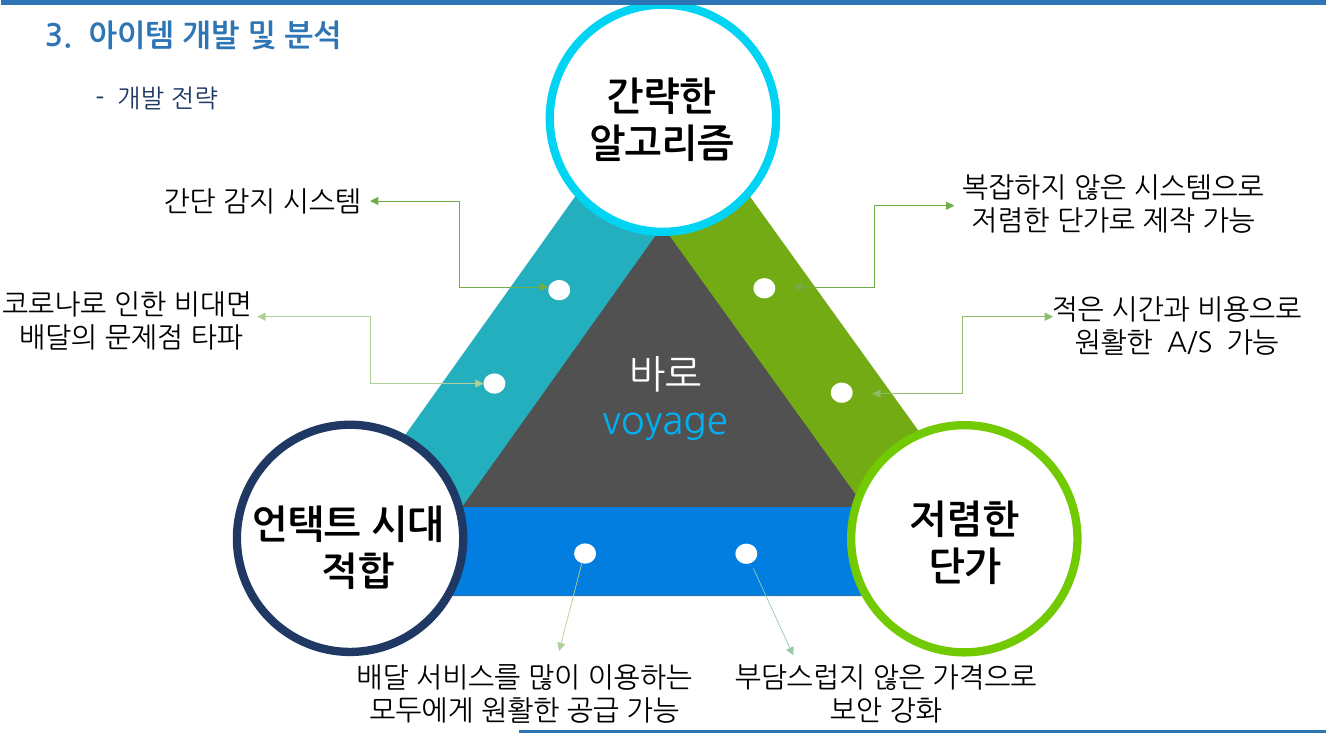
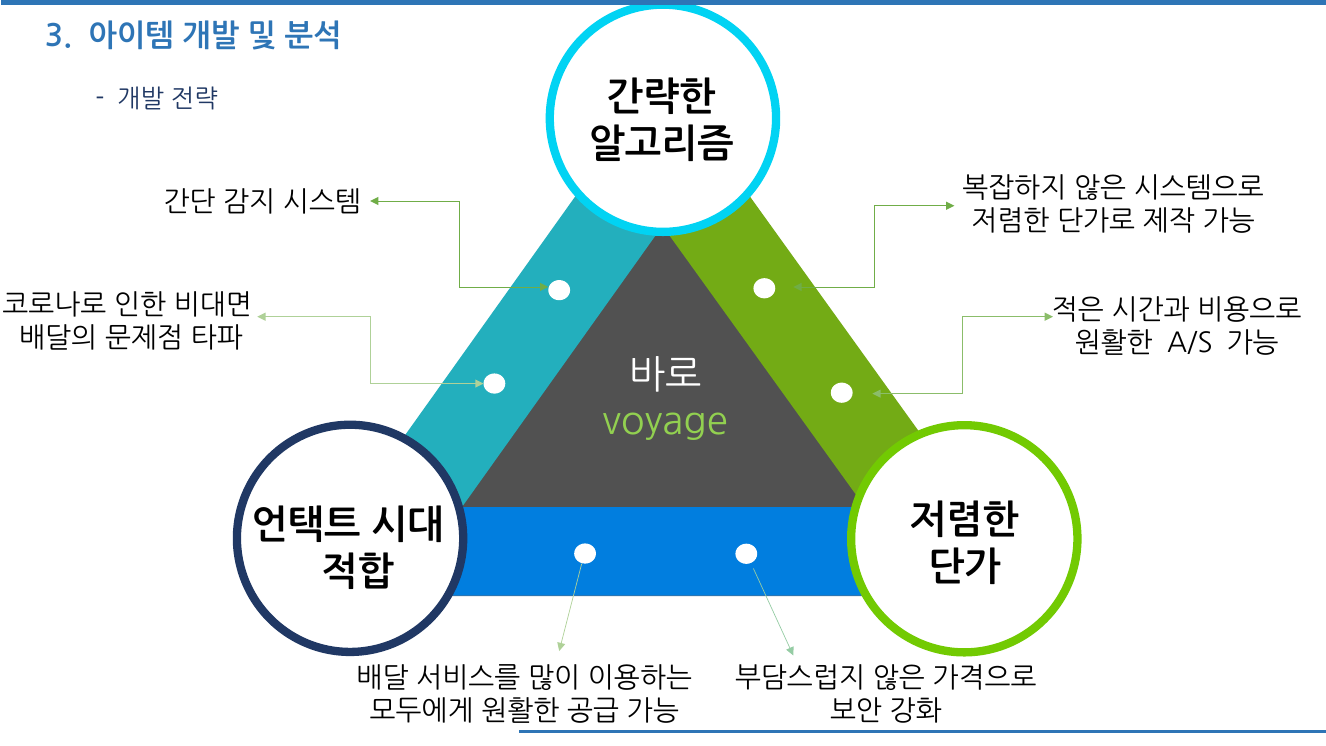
voyage colour: light blue -> light green
